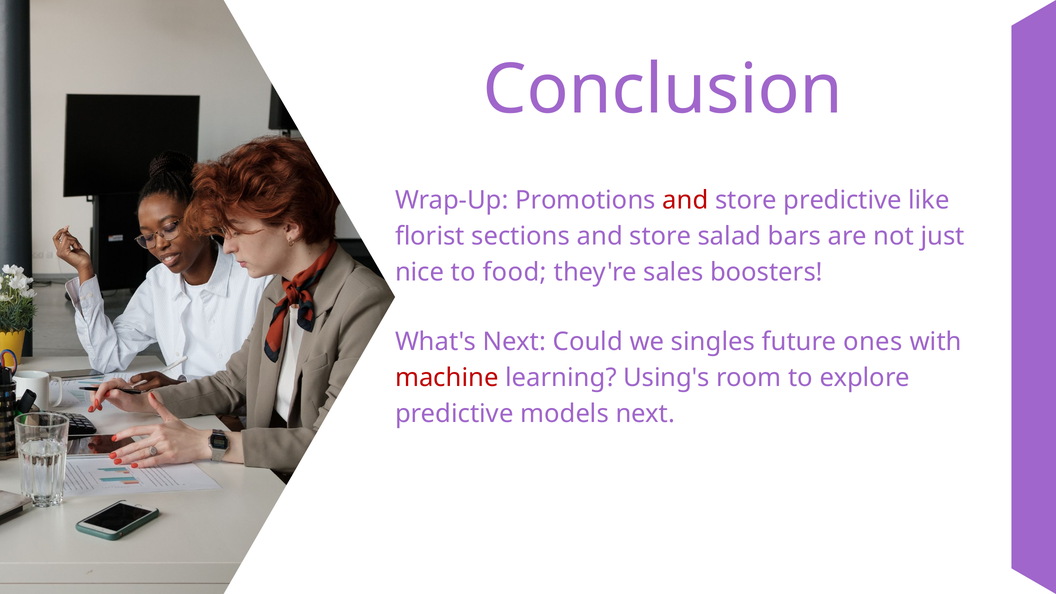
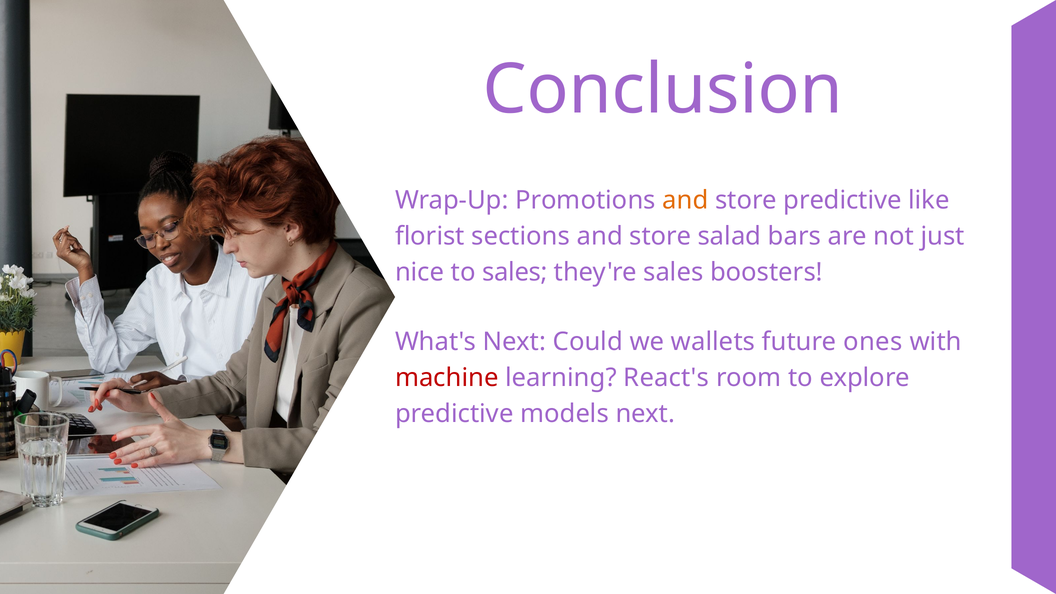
and at (685, 200) colour: red -> orange
to food: food -> sales
singles: singles -> wallets
Using's: Using's -> React's
